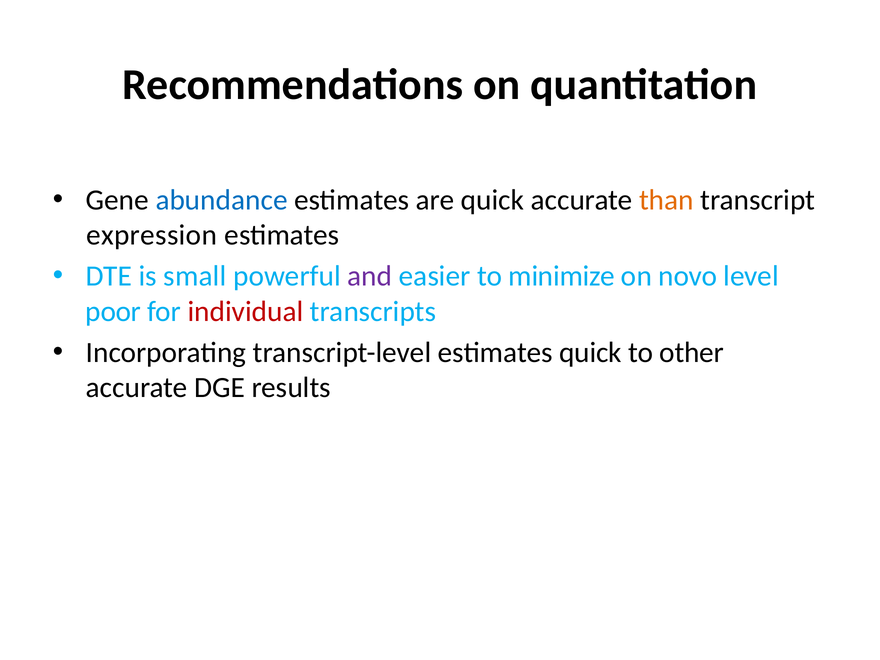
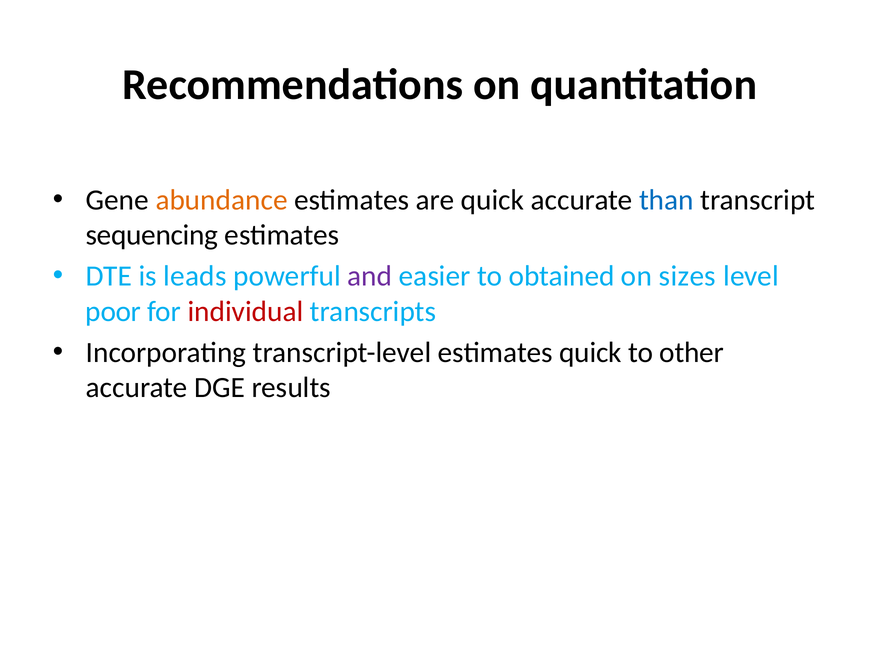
abundance colour: blue -> orange
than colour: orange -> blue
expression: expression -> sequencing
small: small -> leads
minimize: minimize -> obtained
novo: novo -> sizes
